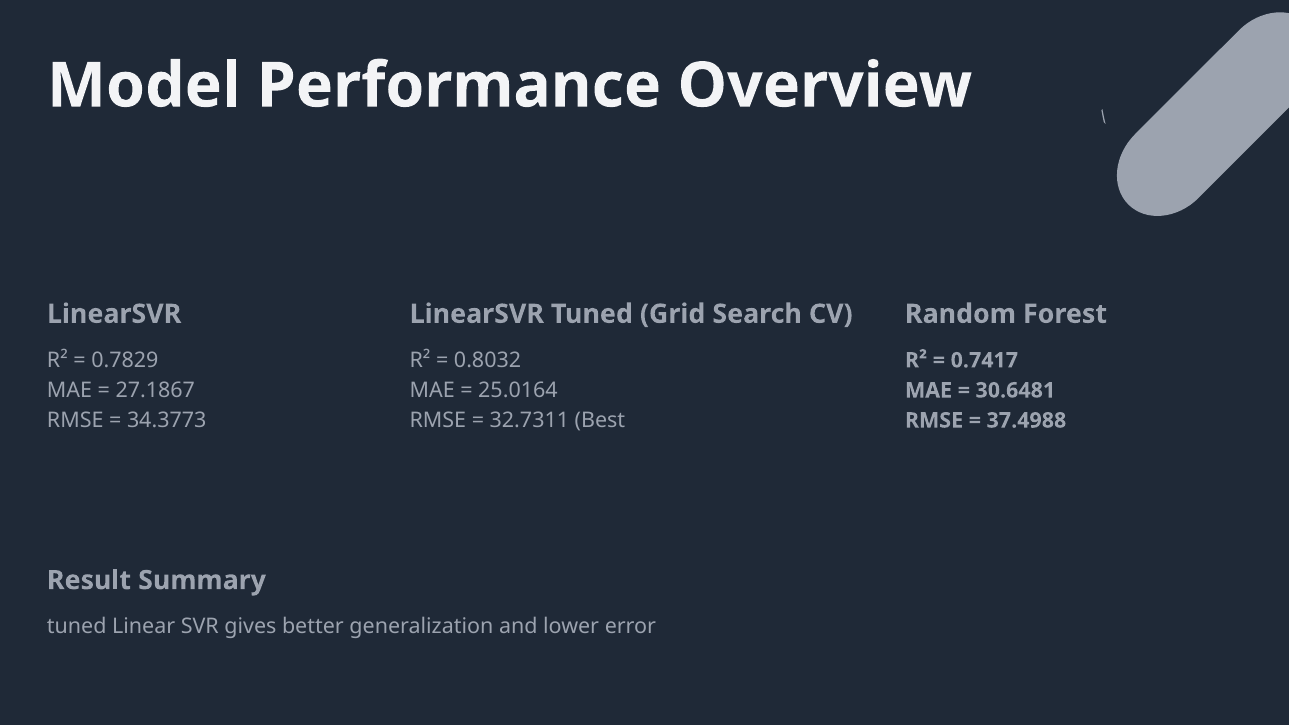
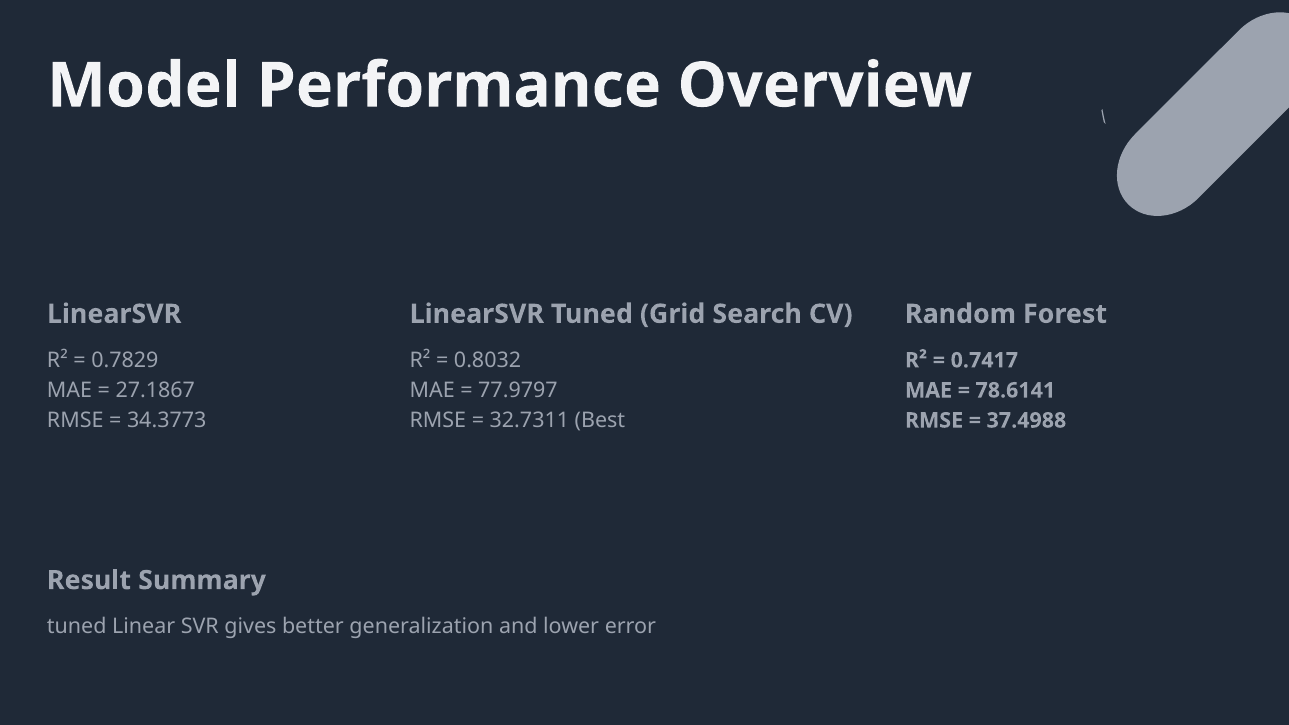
25.0164: 25.0164 -> 77.9797
30.6481: 30.6481 -> 78.6141
